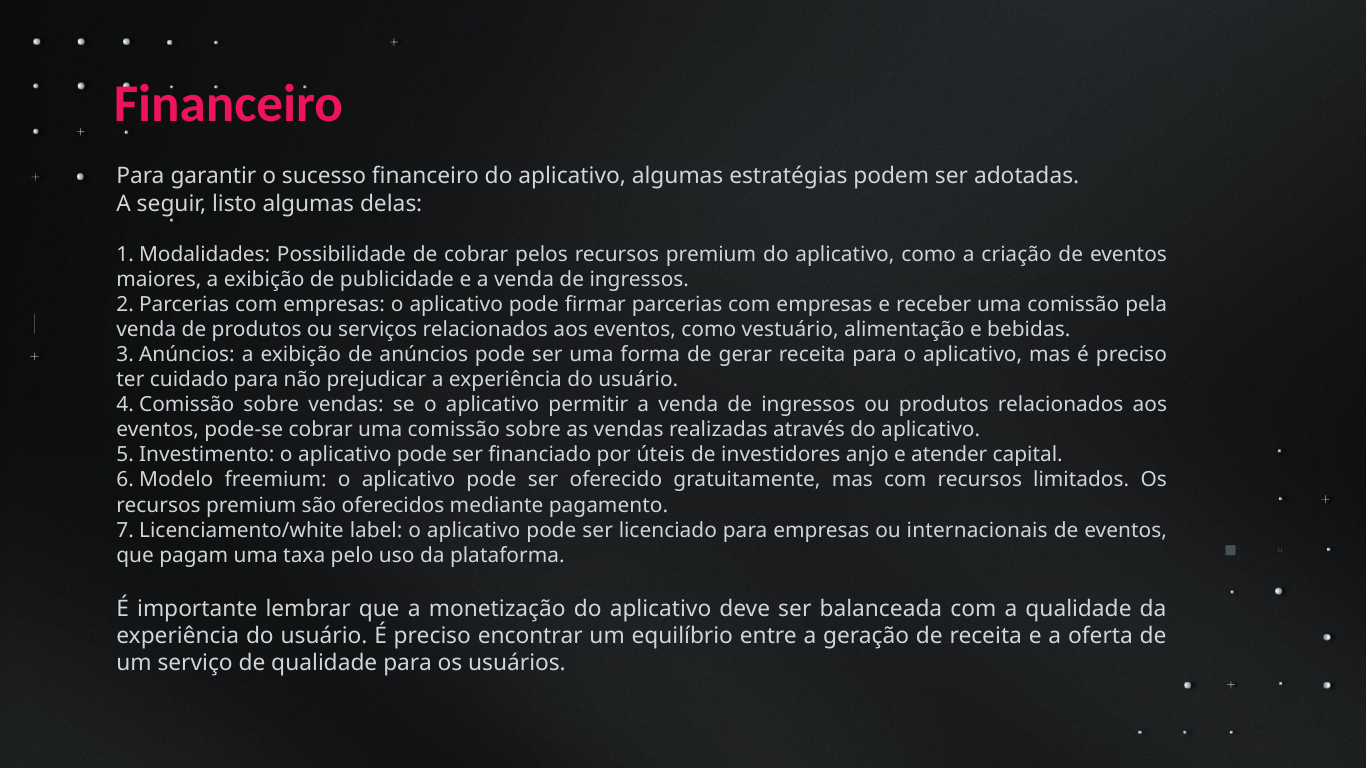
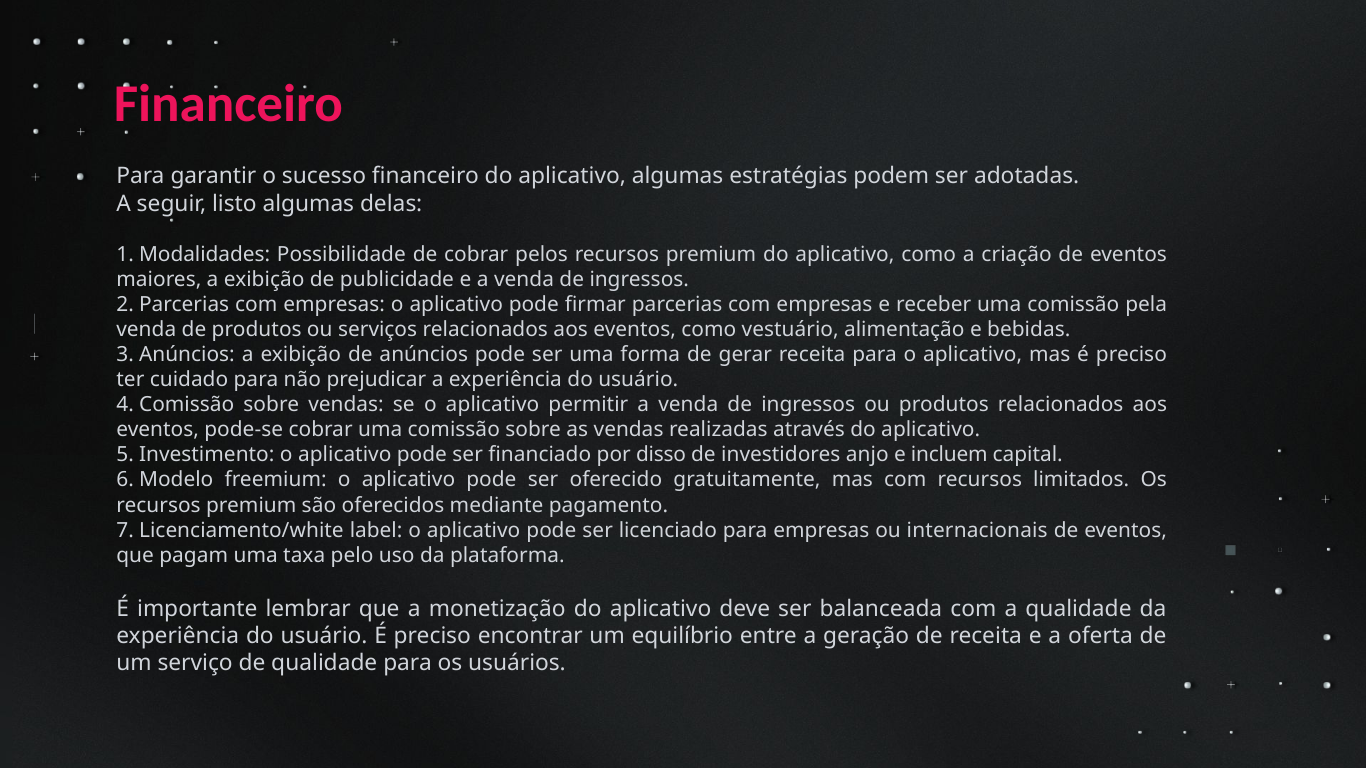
úteis: úteis -> disso
atender: atender -> incluem
